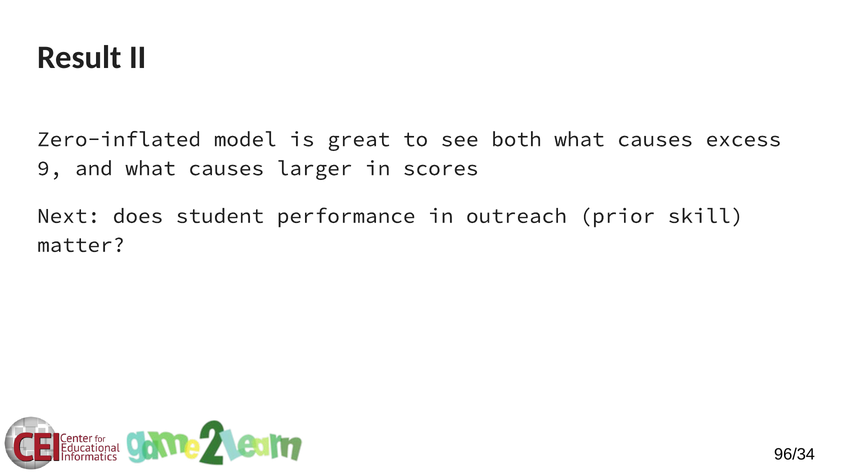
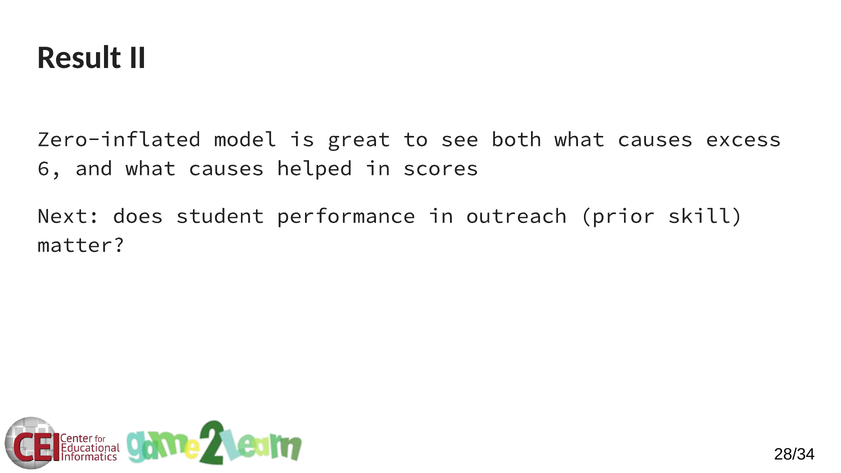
9: 9 -> 6
larger: larger -> helped
96/34: 96/34 -> 28/34
